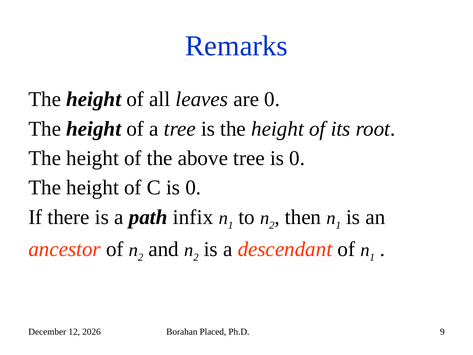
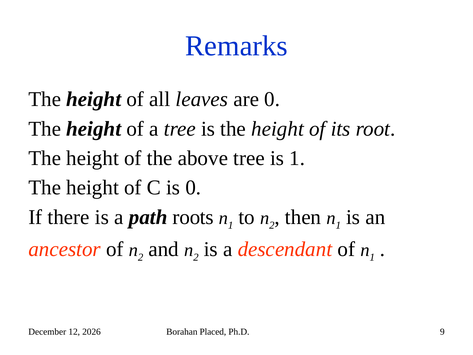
tree is 0: 0 -> 1
infix: infix -> roots
